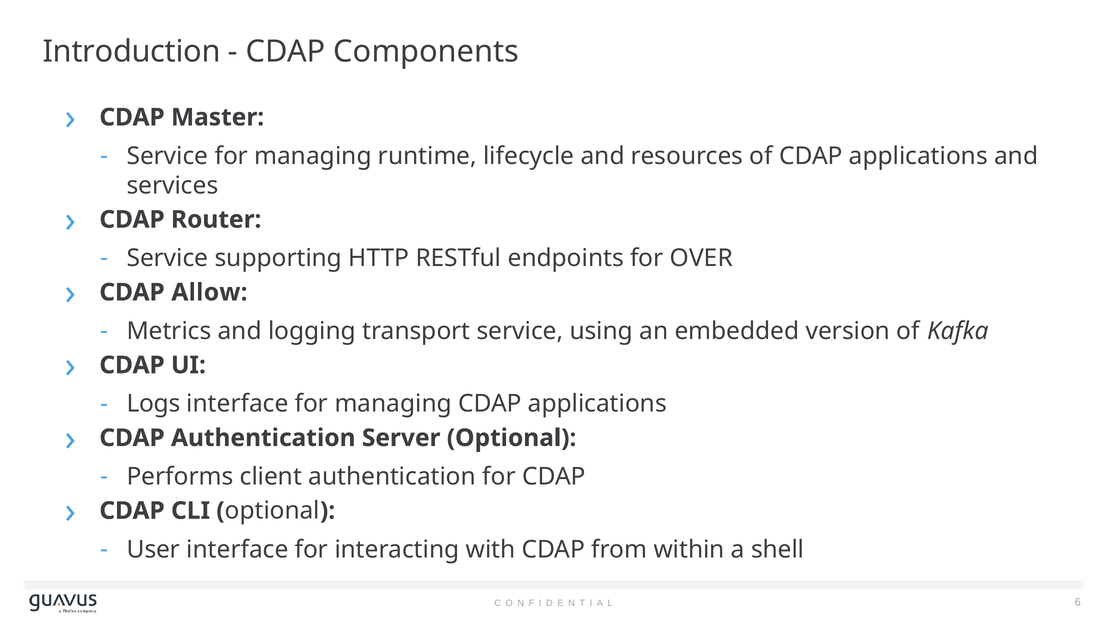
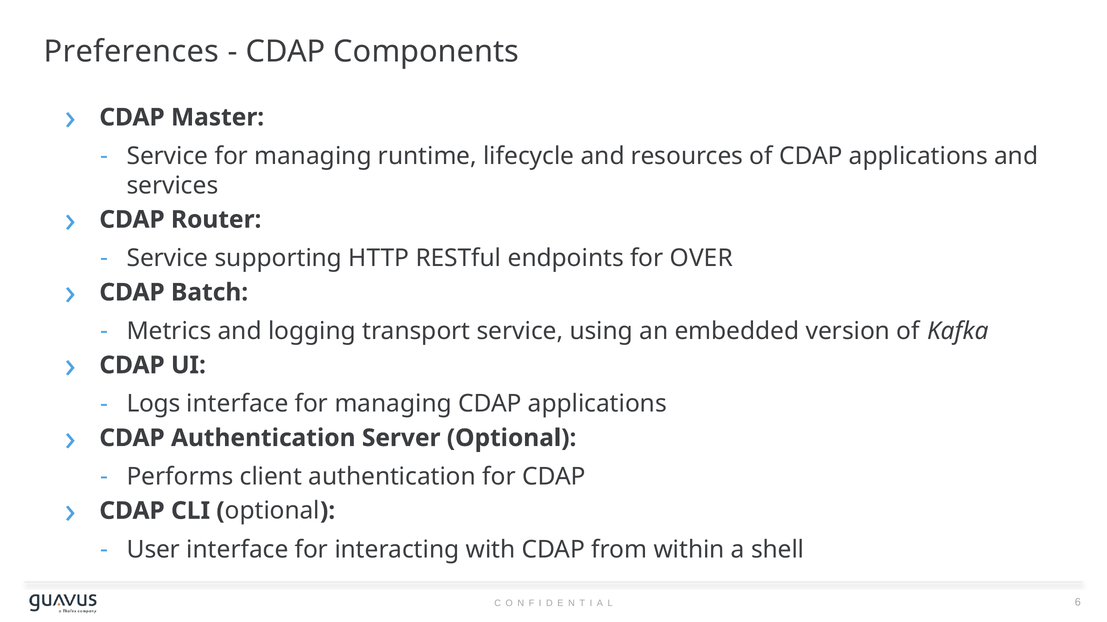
Introduction: Introduction -> Preferences
Allow: Allow -> Batch
